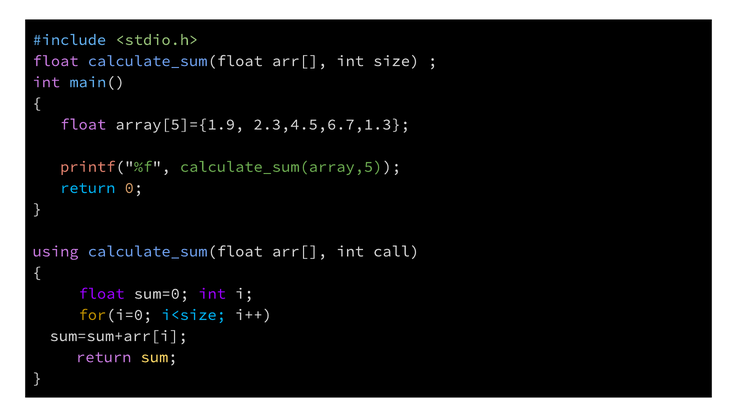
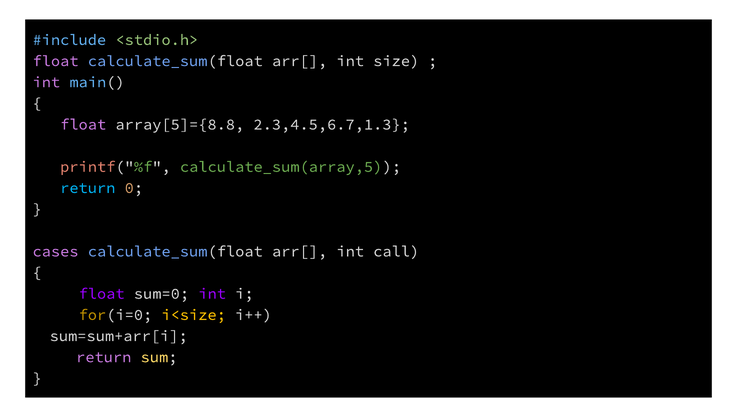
array[5]={1.9: array[5]={1.9 -> array[5]={8.8
using: using -> cases
i<size colour: light blue -> yellow
